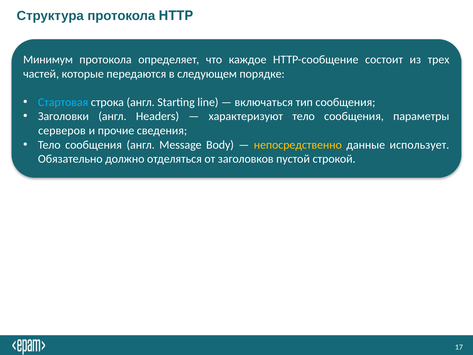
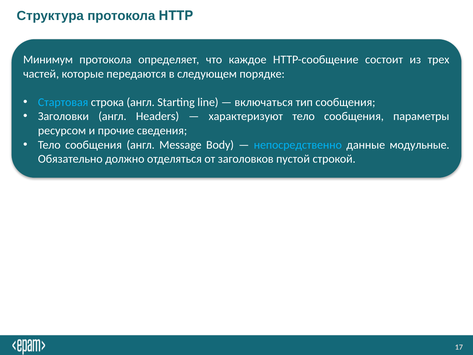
серверов: серверов -> ресурсом
непосредственно colour: yellow -> light blue
использует: использует -> модульные
